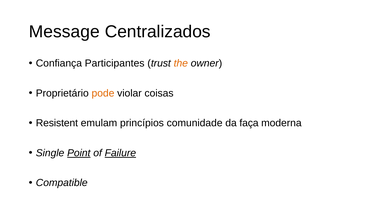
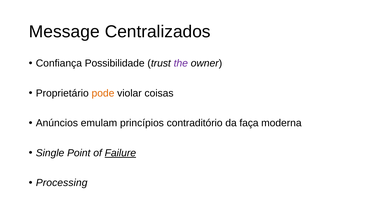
Participantes: Participantes -> Possibilidade
the colour: orange -> purple
Resistent: Resistent -> Anúncios
comunidade: comunidade -> contraditório
Point underline: present -> none
Compatible: Compatible -> Processing
